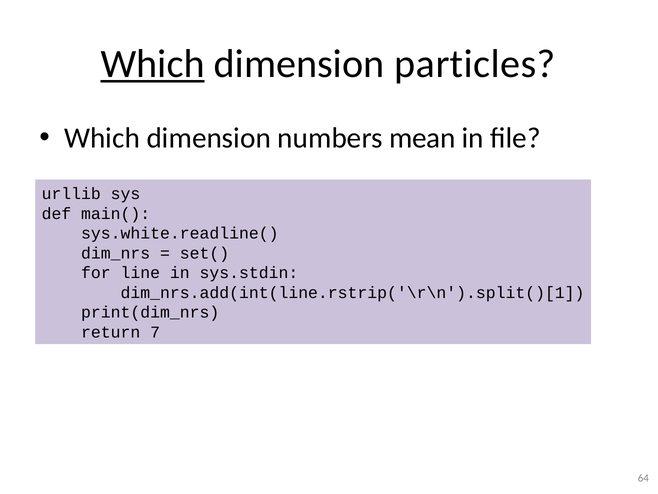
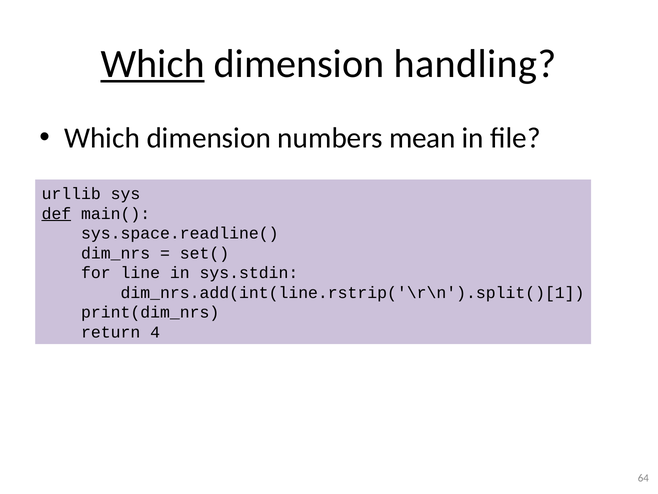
particles: particles -> handling
def underline: none -> present
sys.white.readline(: sys.white.readline( -> sys.space.readline(
7: 7 -> 4
